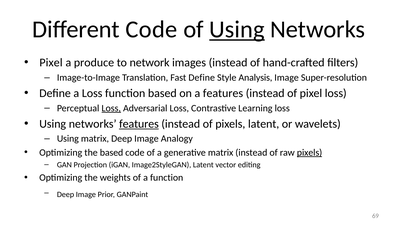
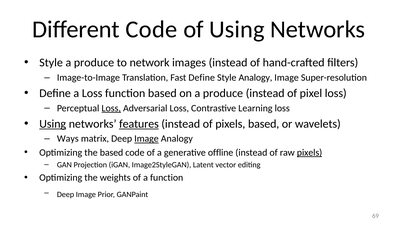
Using at (237, 30) underline: present -> none
Pixel at (51, 63): Pixel -> Style
Style Analysis: Analysis -> Analogy
on a features: features -> produce
Using at (53, 124) underline: none -> present
pixels latent: latent -> based
Using at (68, 139): Using -> Ways
Image at (147, 139) underline: none -> present
generative matrix: matrix -> offline
